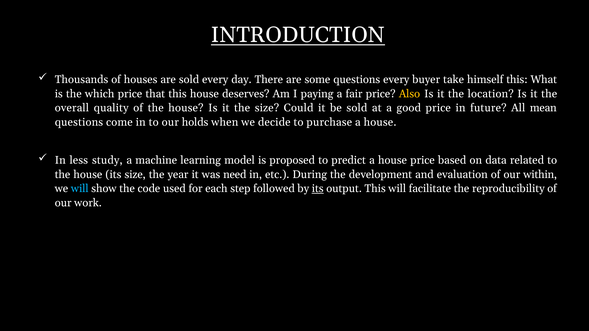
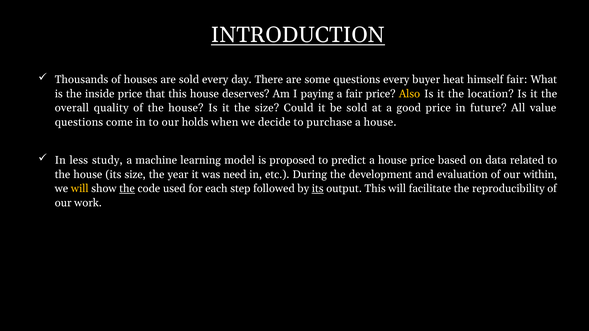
take: take -> heat
himself this: this -> fair
which: which -> inside
mean: mean -> value
will at (80, 189) colour: light blue -> yellow
the at (127, 189) underline: none -> present
